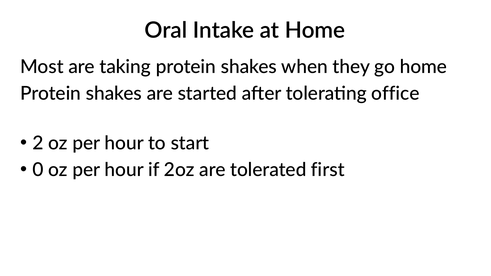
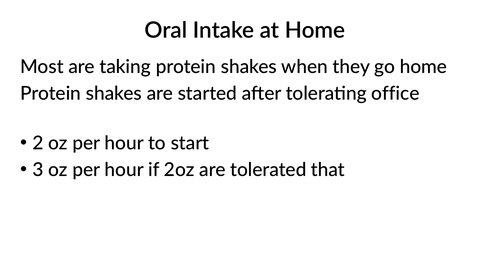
0: 0 -> 3
first: first -> that
